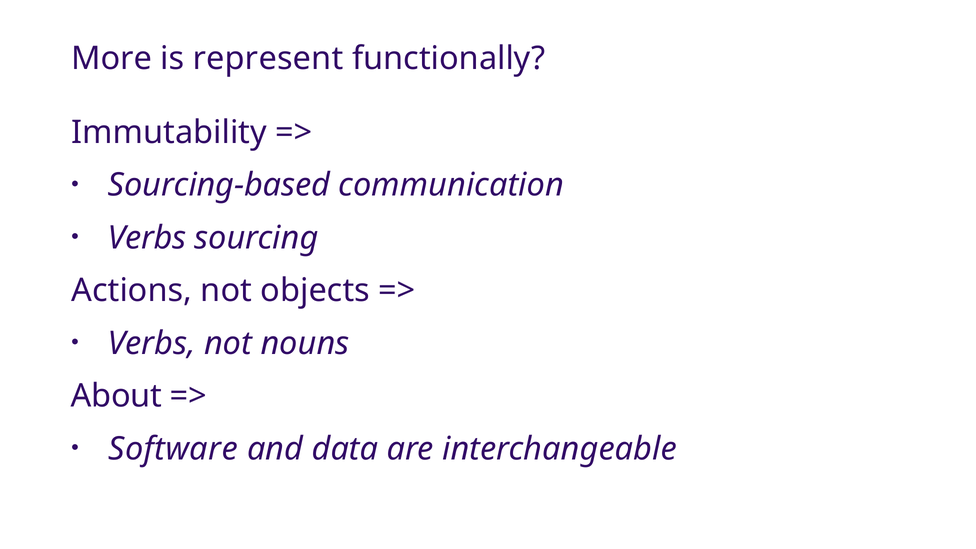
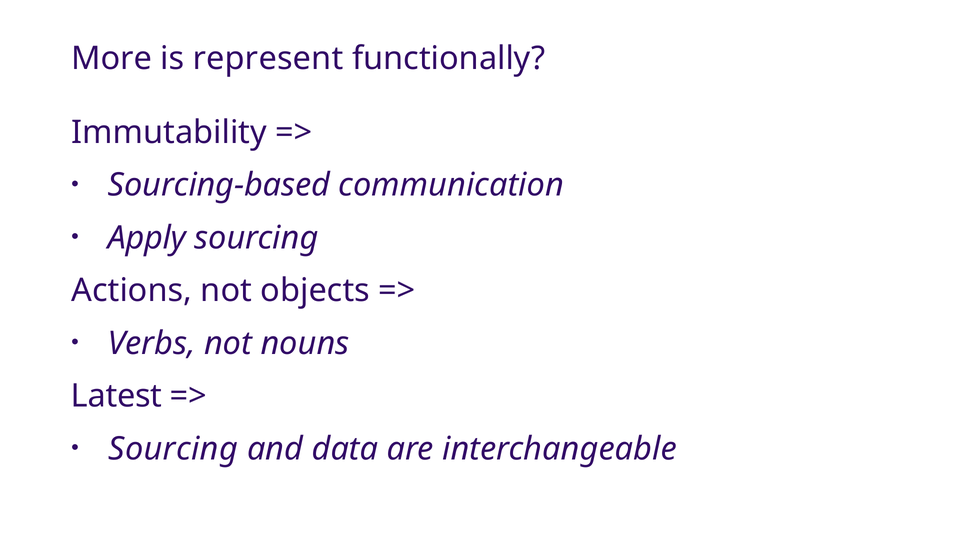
Verbs at (147, 238): Verbs -> Apply
About: About -> Latest
Software at (173, 449): Software -> Sourcing
